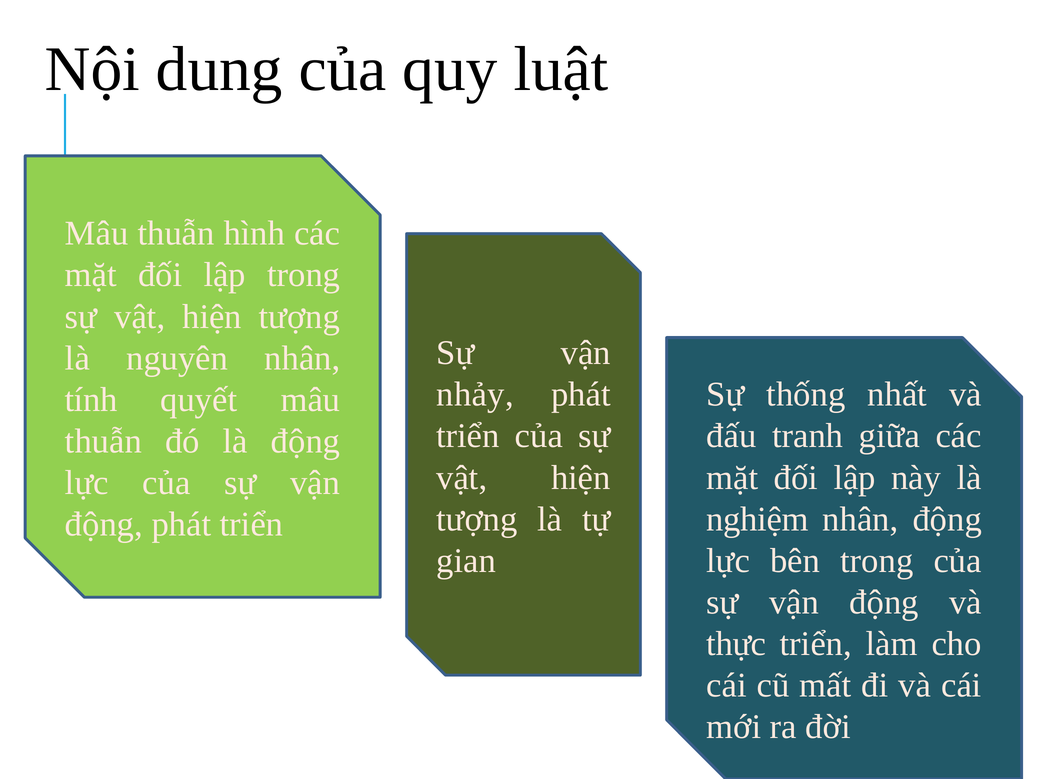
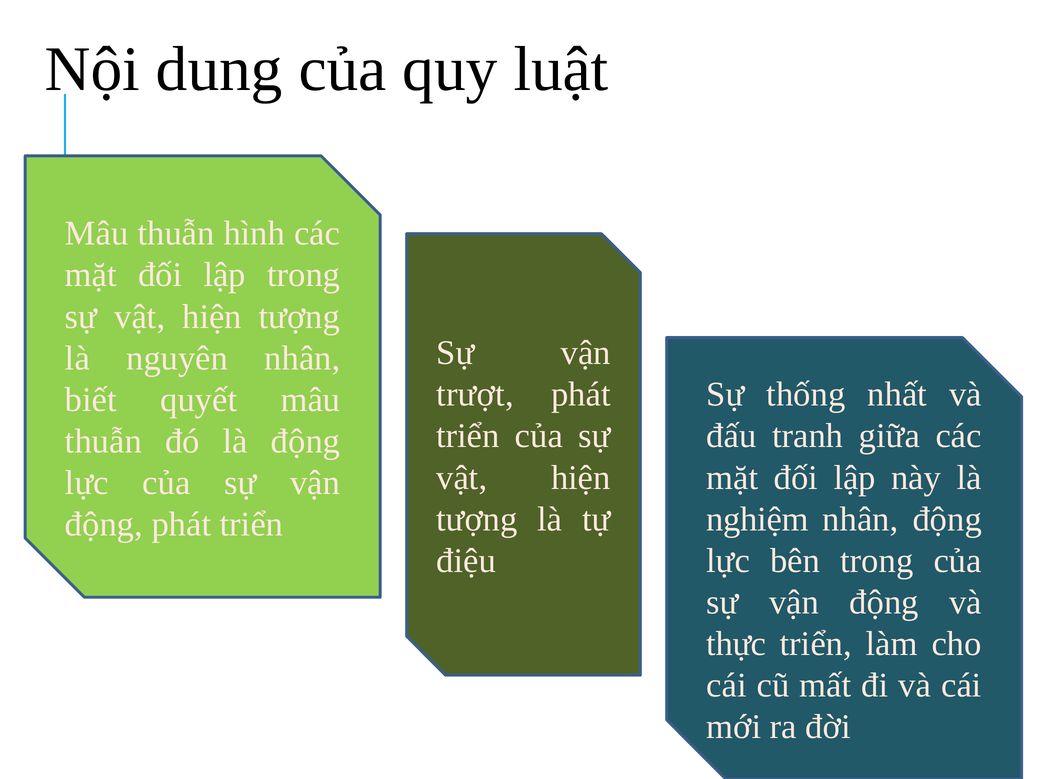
nhảy: nhảy -> trượt
tính: tính -> biết
gian: gian -> điệu
